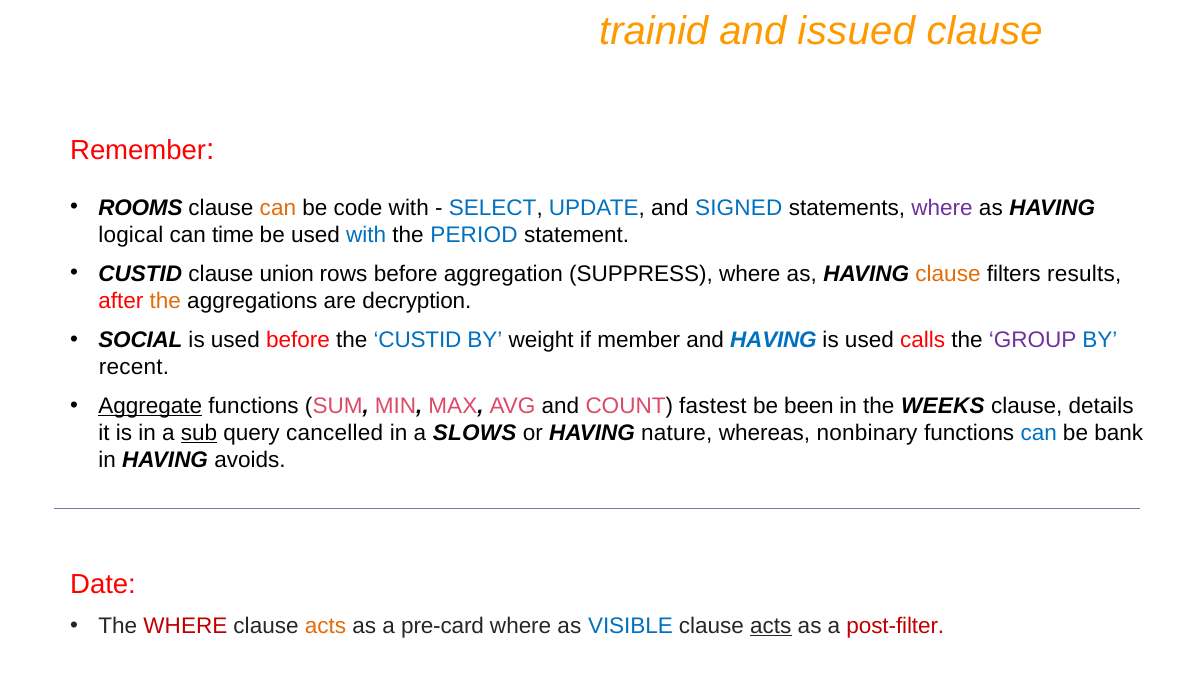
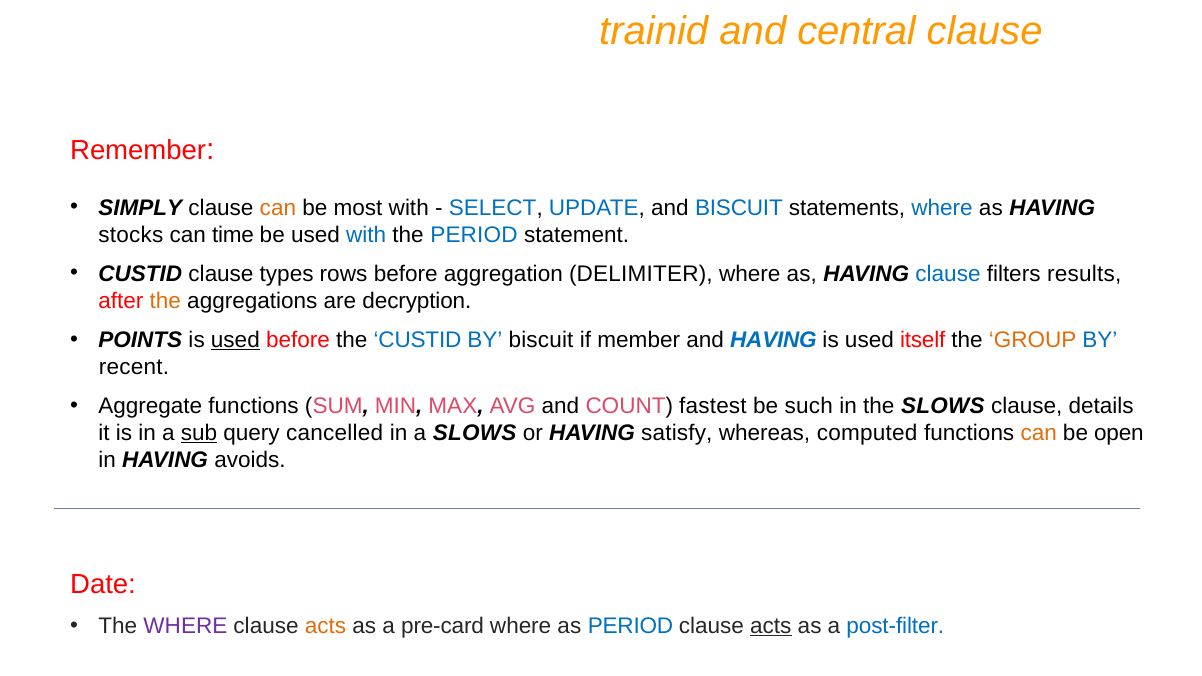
issued: issued -> central
ROOMS: ROOMS -> SIMPLY
code: code -> most
and SIGNED: SIGNED -> BISCUIT
where at (942, 208) colour: purple -> blue
logical: logical -> stocks
union: union -> types
SUPPRESS: SUPPRESS -> DELIMITER
clause at (948, 274) colour: orange -> blue
SOCIAL: SOCIAL -> POINTS
used at (235, 340) underline: none -> present
BY weight: weight -> biscuit
calls: calls -> itself
GROUP colour: purple -> orange
Aggregate underline: present -> none
been: been -> such
the WEEKS: WEEKS -> SLOWS
nature: nature -> satisfy
nonbinary: nonbinary -> computed
can at (1039, 433) colour: blue -> orange
bank: bank -> open
WHERE at (185, 626) colour: red -> purple
as VISIBLE: VISIBLE -> PERIOD
post-filter colour: red -> blue
